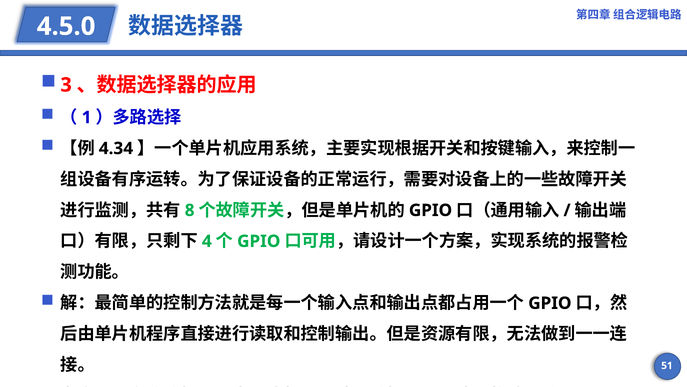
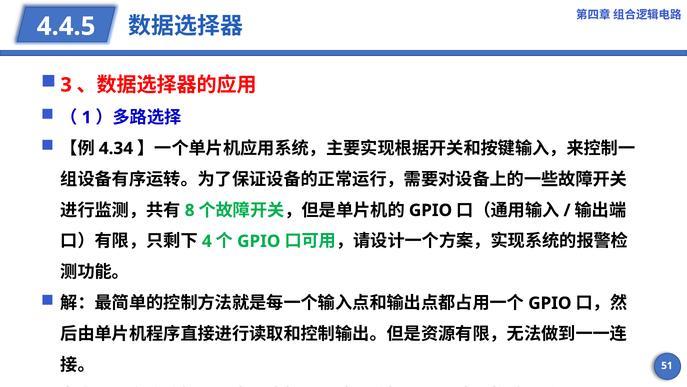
4.5.0: 4.5.0 -> 4.4.5
